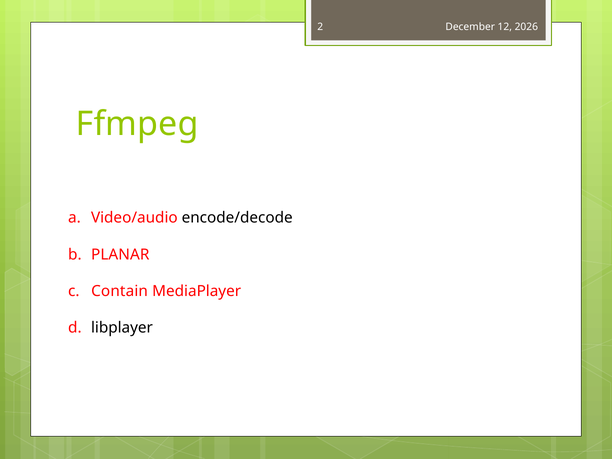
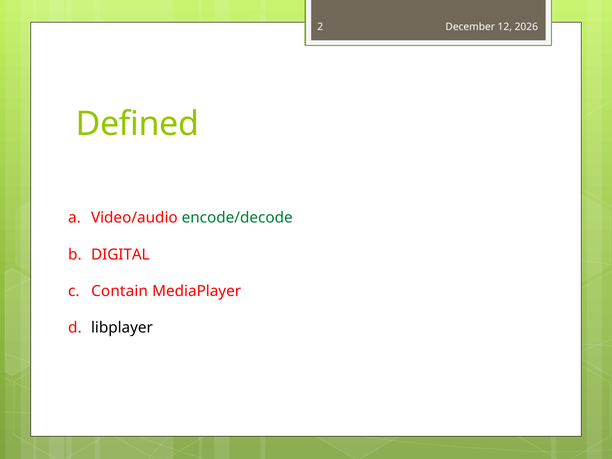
Ffmpeg: Ffmpeg -> Defined
encode/decode colour: black -> green
PLANAR: PLANAR -> DIGITAL
